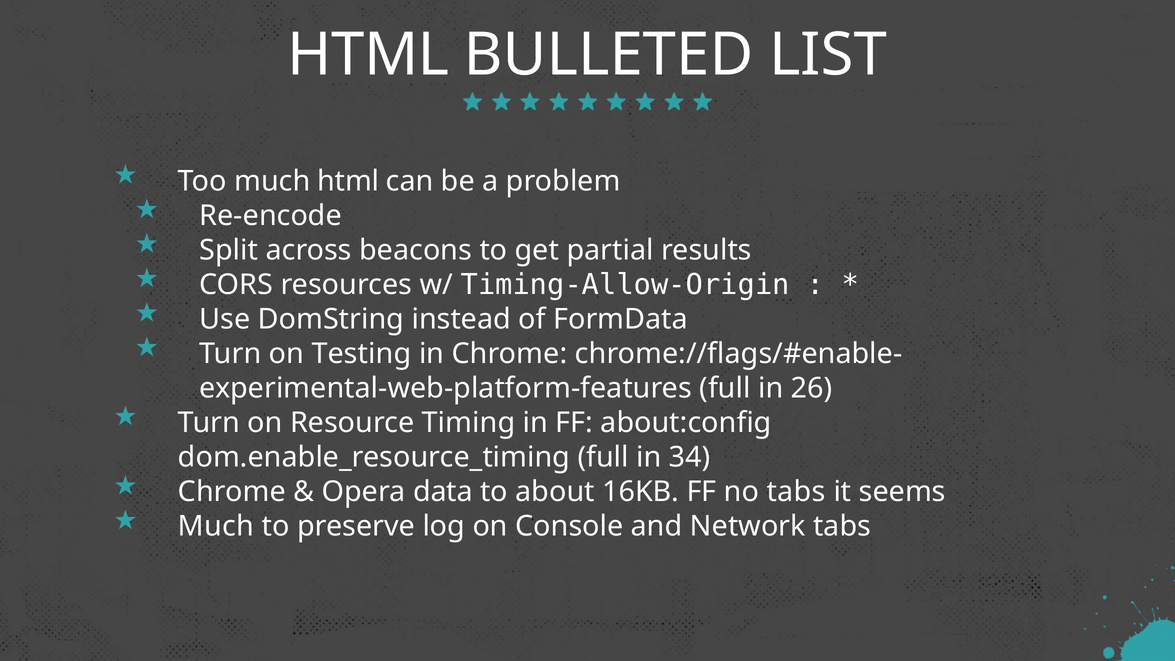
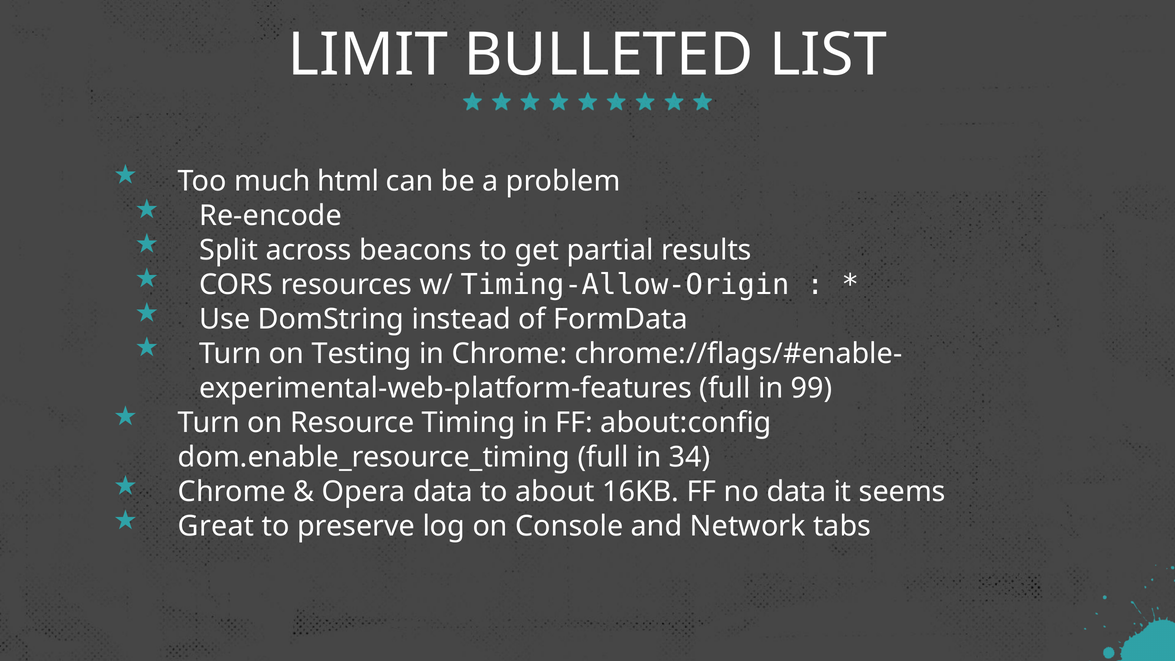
HTML at (368, 55): HTML -> LIMIT
26: 26 -> 99
no tabs: tabs -> data
Much at (216, 526): Much -> Great
